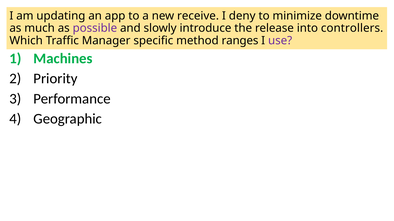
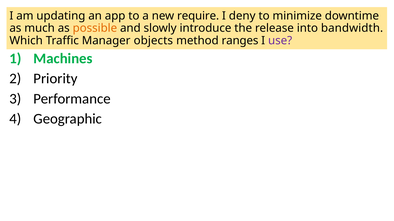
receive: receive -> require
possible colour: purple -> orange
controllers: controllers -> bandwidth
specific: specific -> objects
